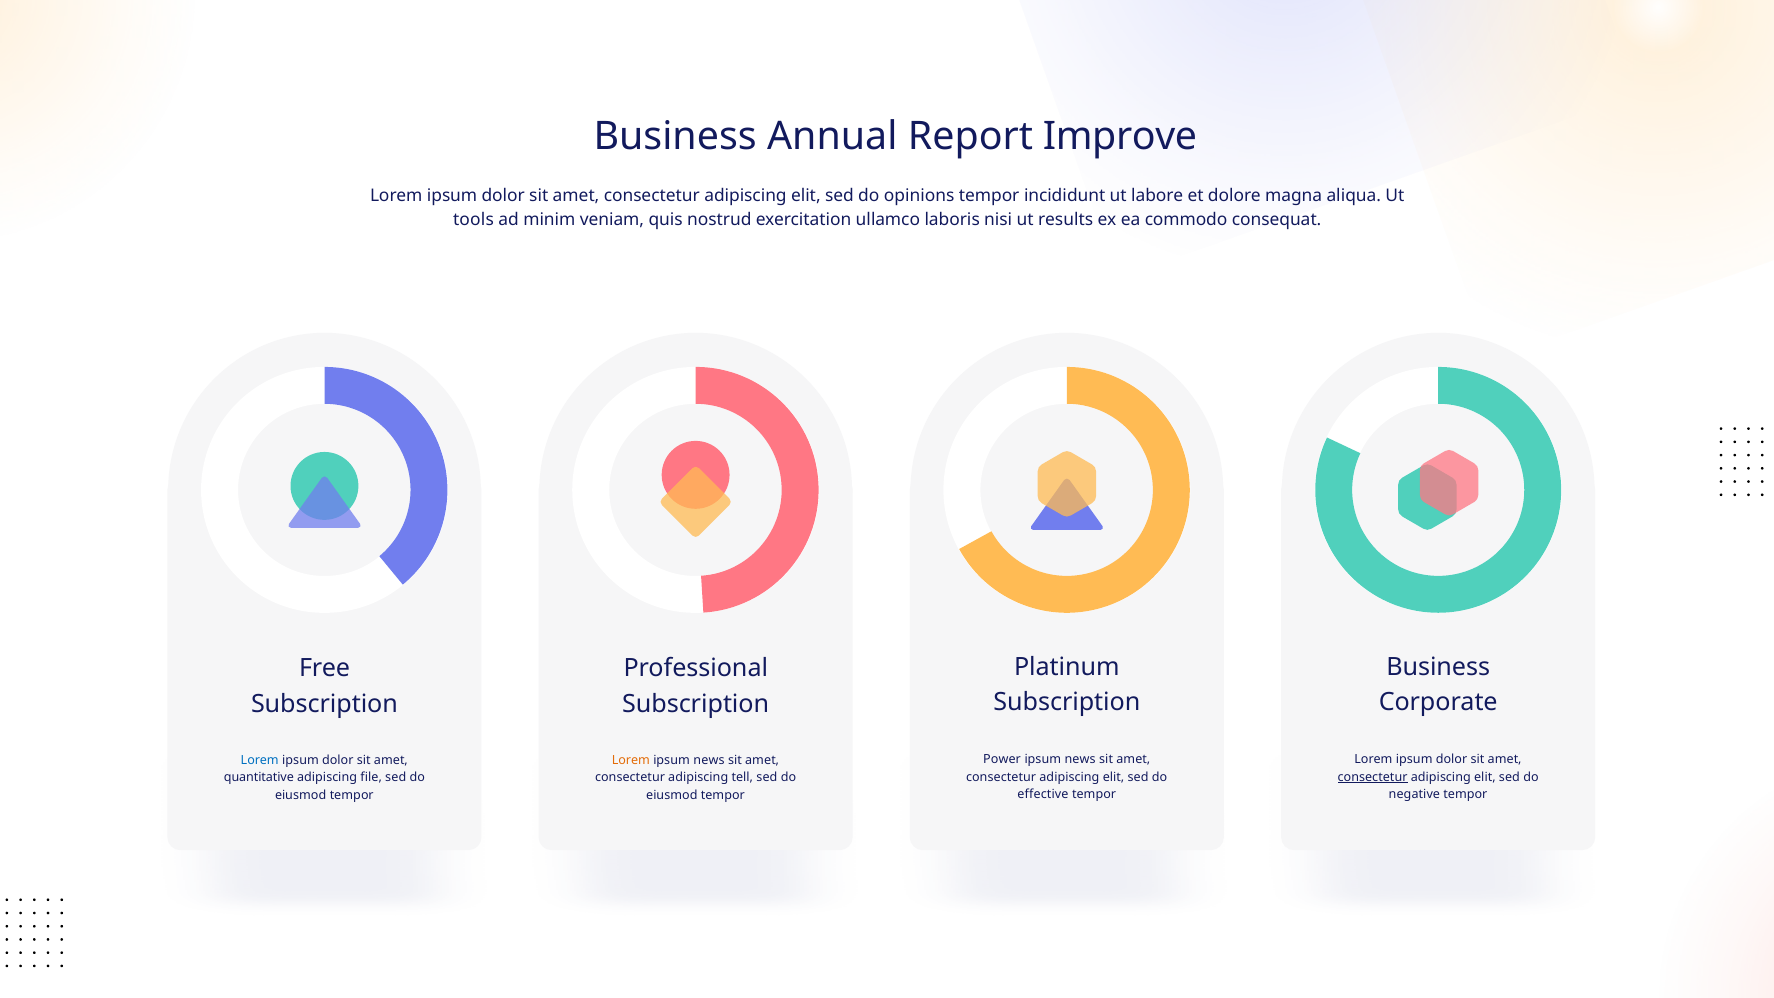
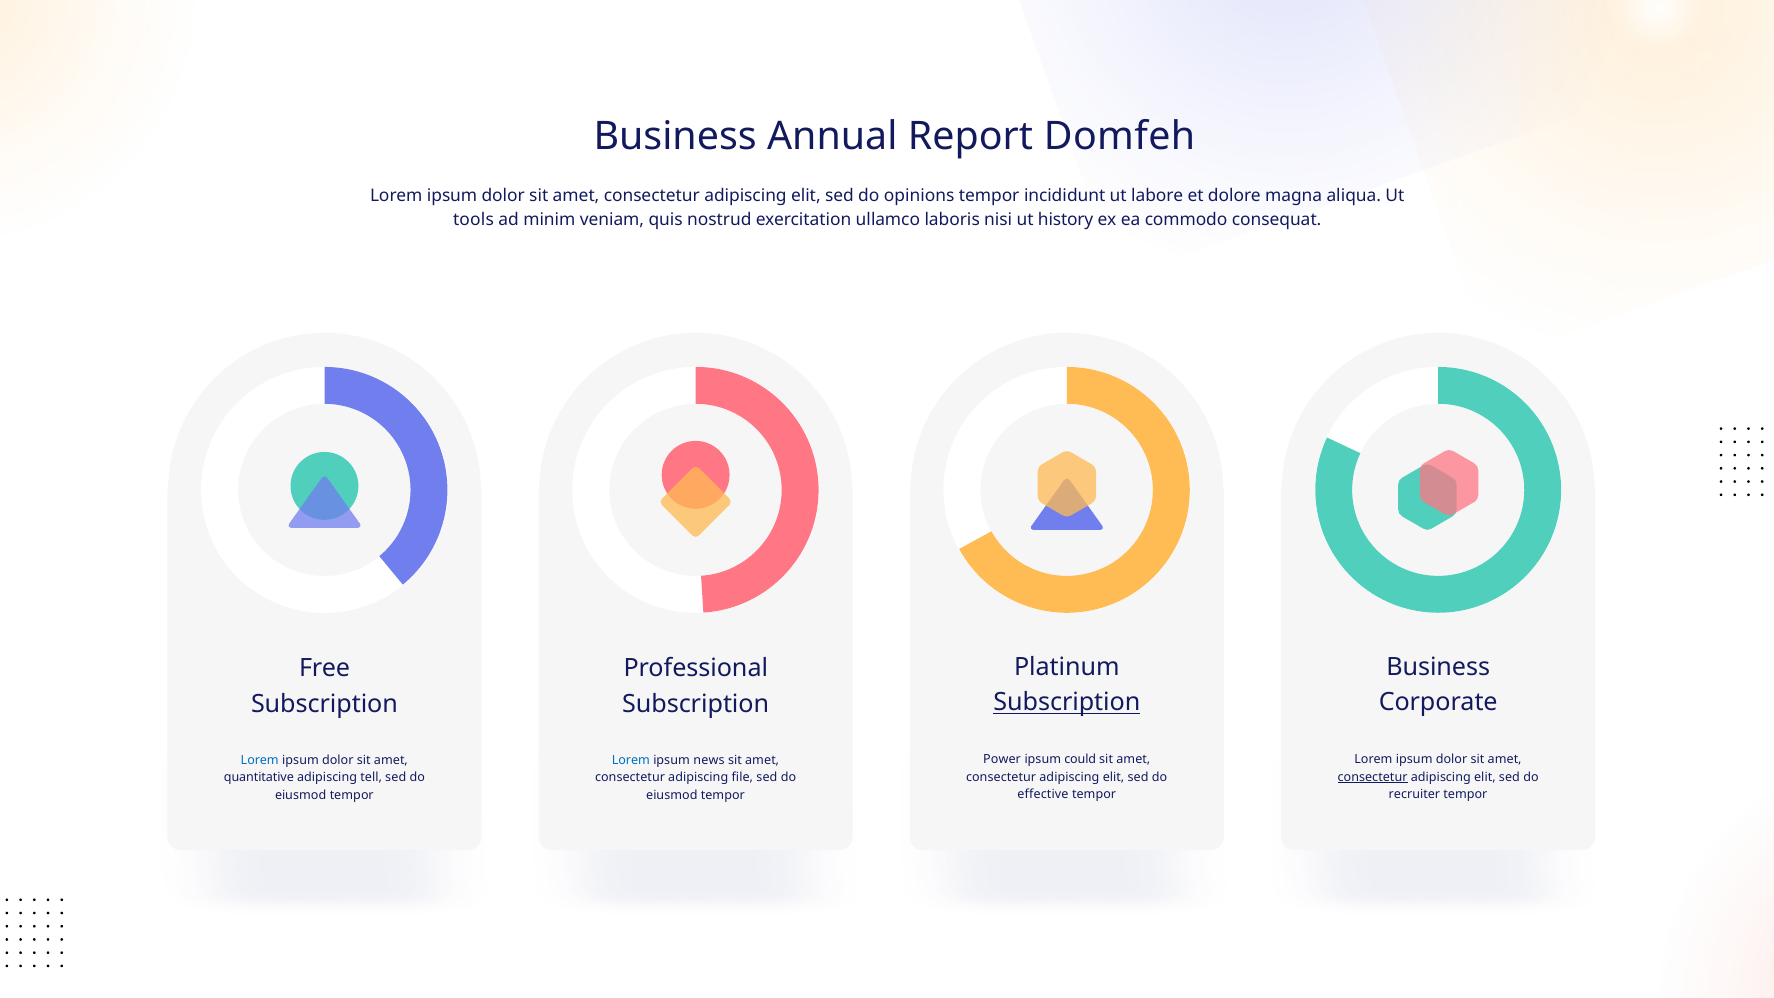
Improve: Improve -> Domfeh
results: results -> history
Subscription at (1067, 702) underline: none -> present
news at (1080, 759): news -> could
Lorem at (631, 760) colour: orange -> blue
file: file -> tell
tell: tell -> file
negative: negative -> recruiter
